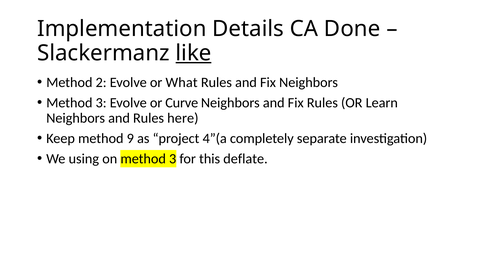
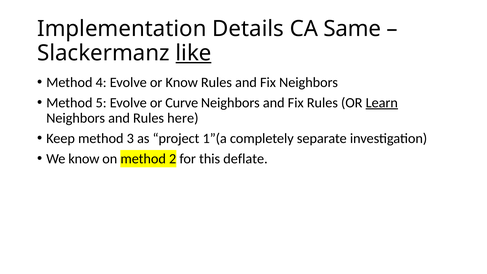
Done: Done -> Same
2: 2 -> 4
or What: What -> Know
3 at (101, 103): 3 -> 5
Learn underline: none -> present
9: 9 -> 3
4”(a: 4”(a -> 1”(a
We using: using -> know
on method 3: 3 -> 2
